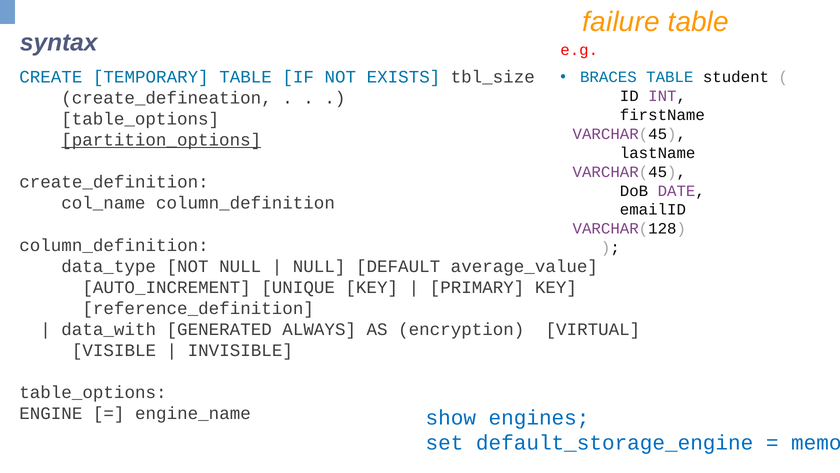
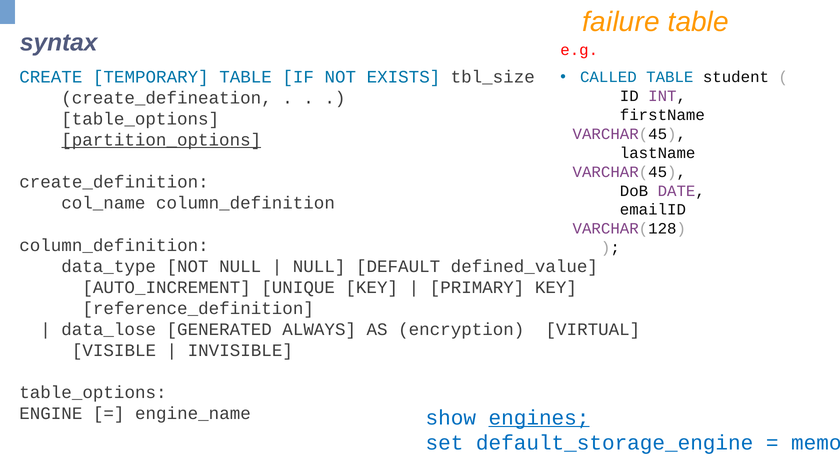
BRACES: BRACES -> CALLED
average_value: average_value -> defined_value
data_with: data_with -> data_lose
engines underline: none -> present
